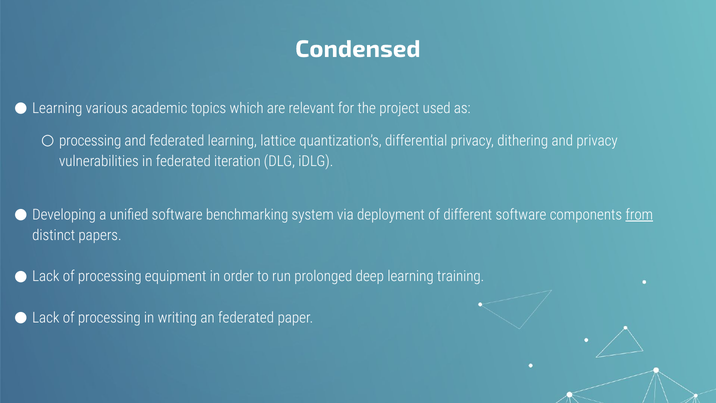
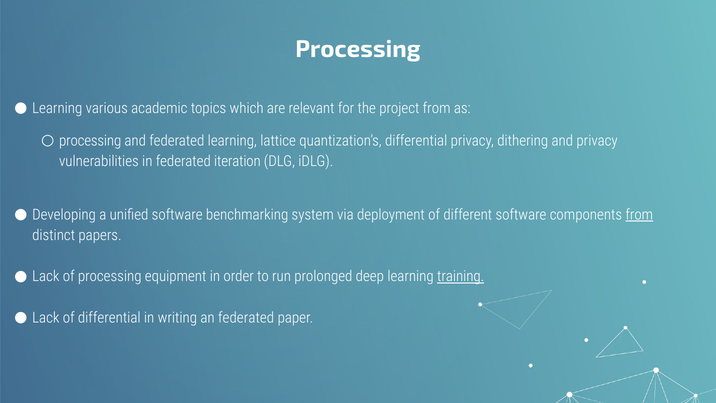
Condensed at (358, 49): Condensed -> Processing
project used: used -> from
training underline: none -> present
processing at (109, 317): processing -> differential
